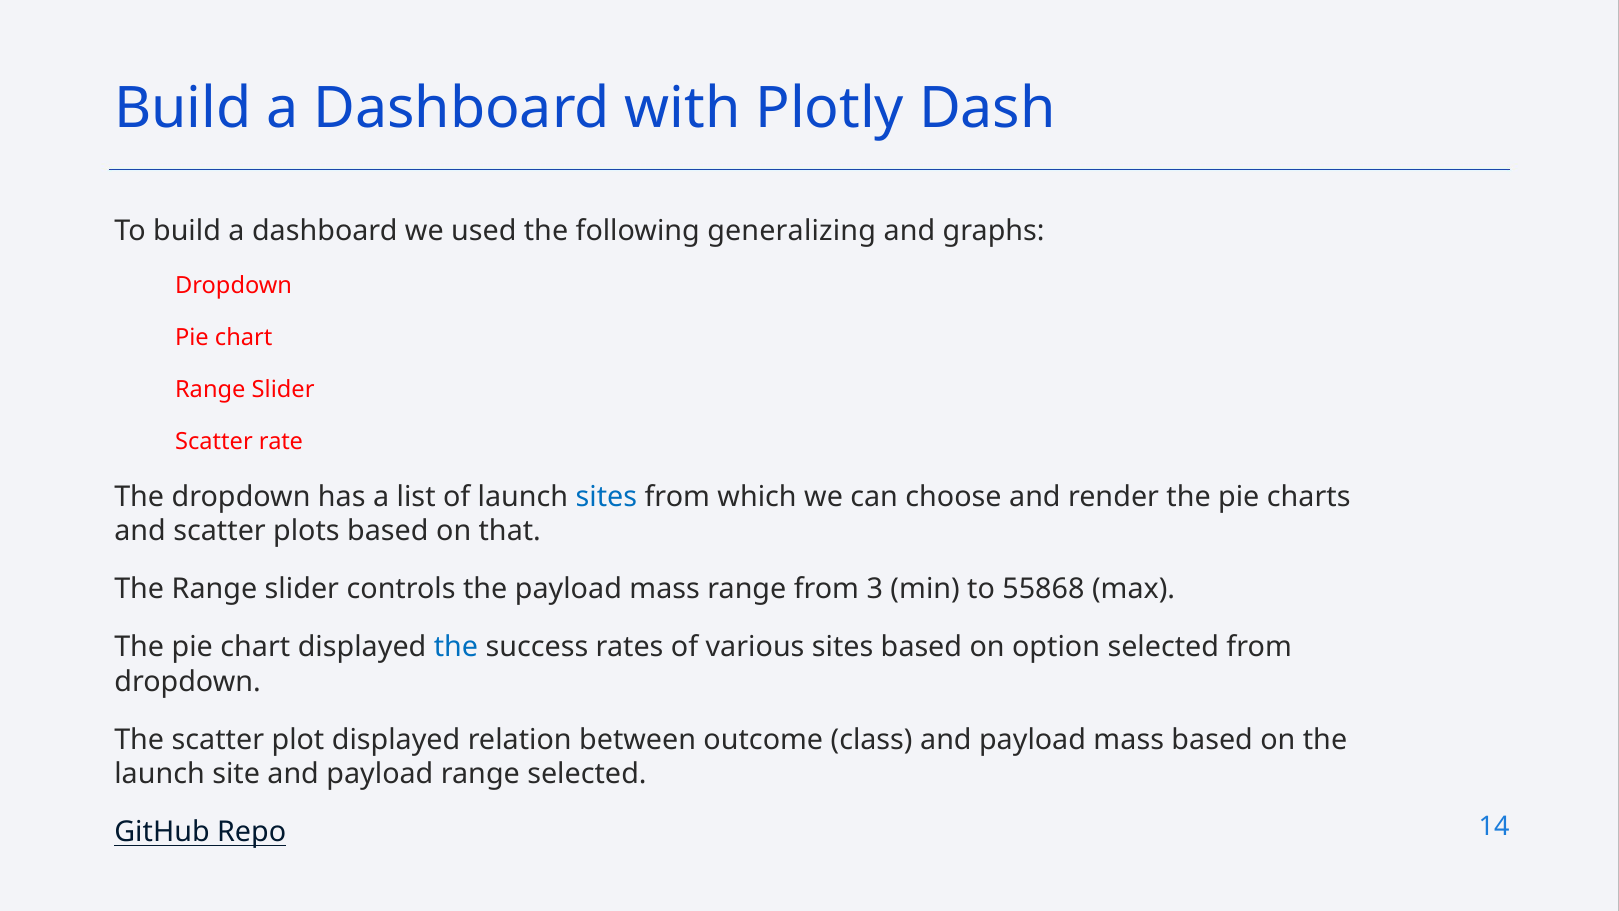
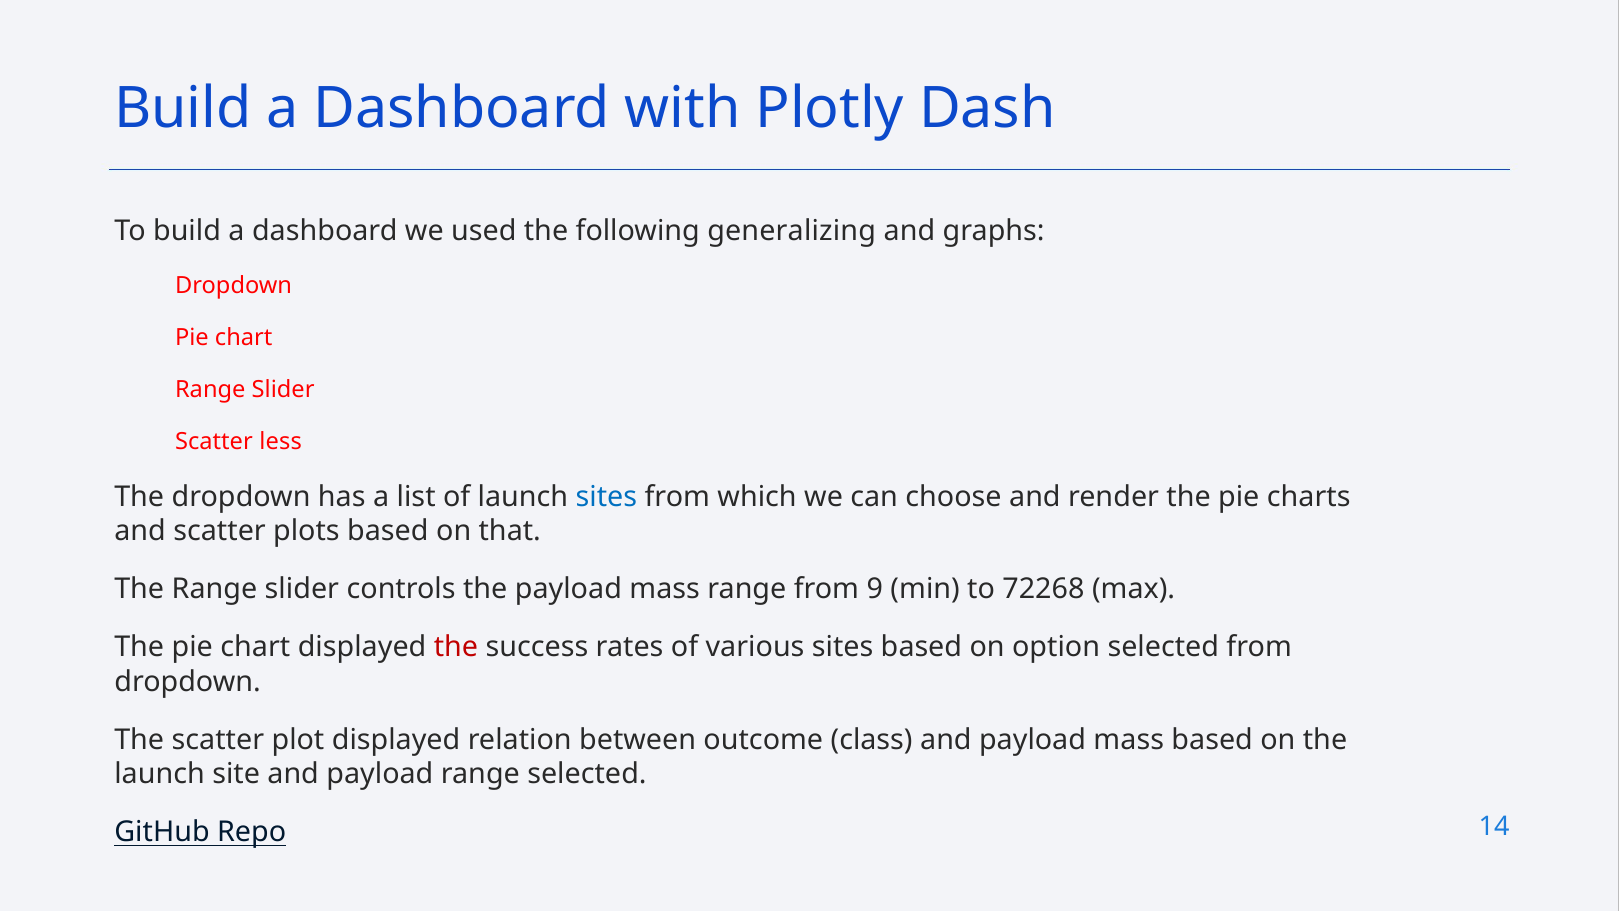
rate: rate -> less
3: 3 -> 9
55868: 55868 -> 72268
the at (456, 647) colour: blue -> red
